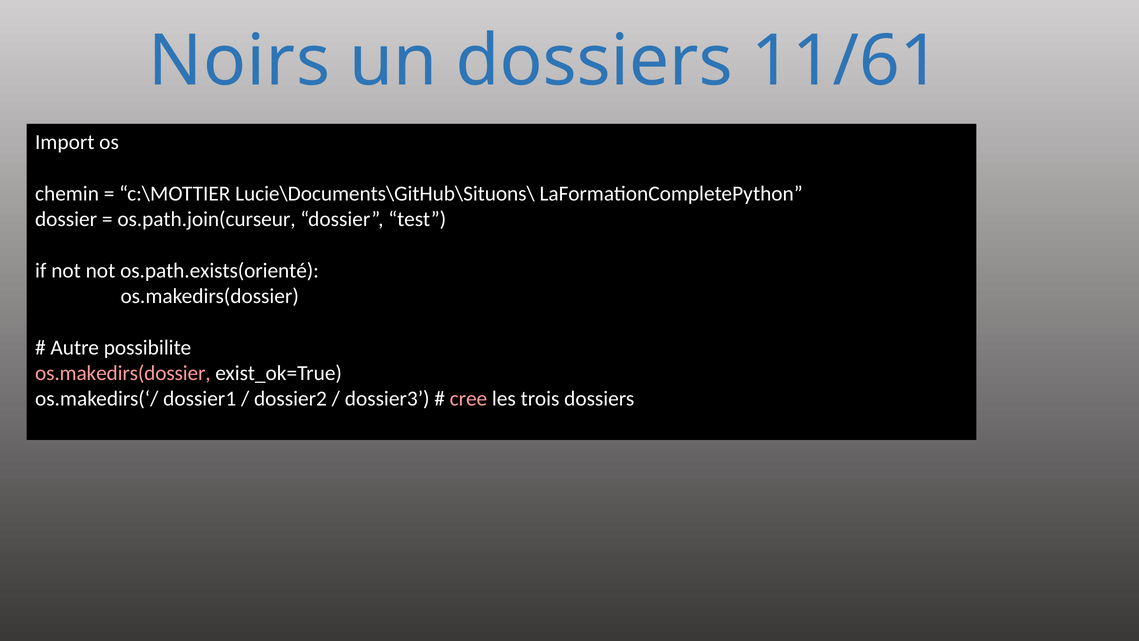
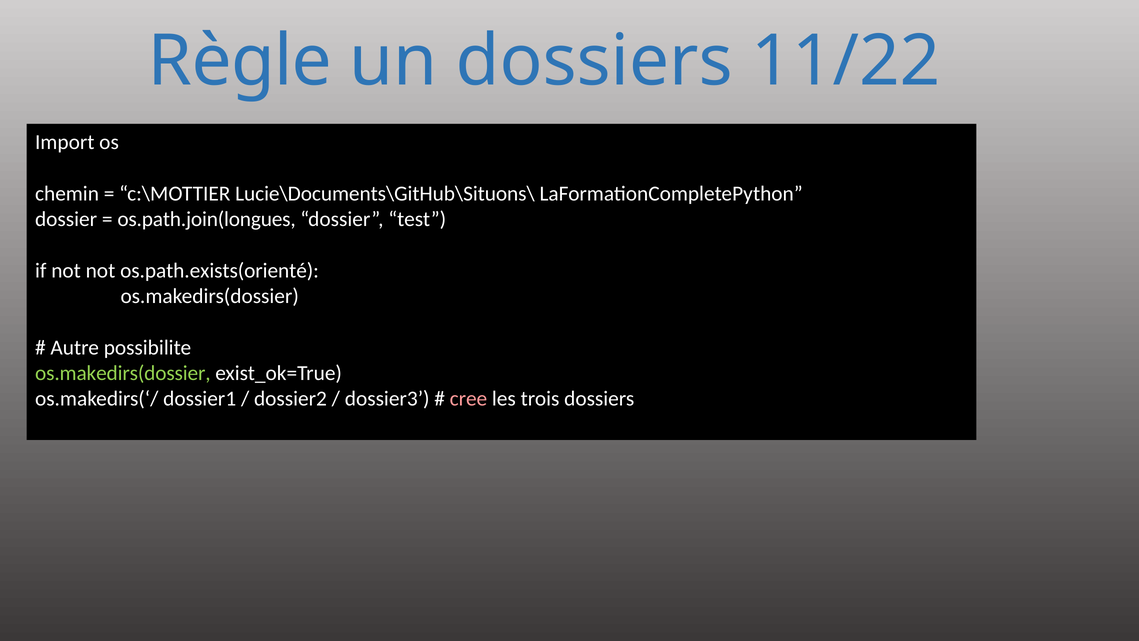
Noirs: Noirs -> Règle
11/61: 11/61 -> 11/22
os.path.join(curseur: os.path.join(curseur -> os.path.join(longues
os.makedirs(dossier at (123, 373) colour: pink -> light green
